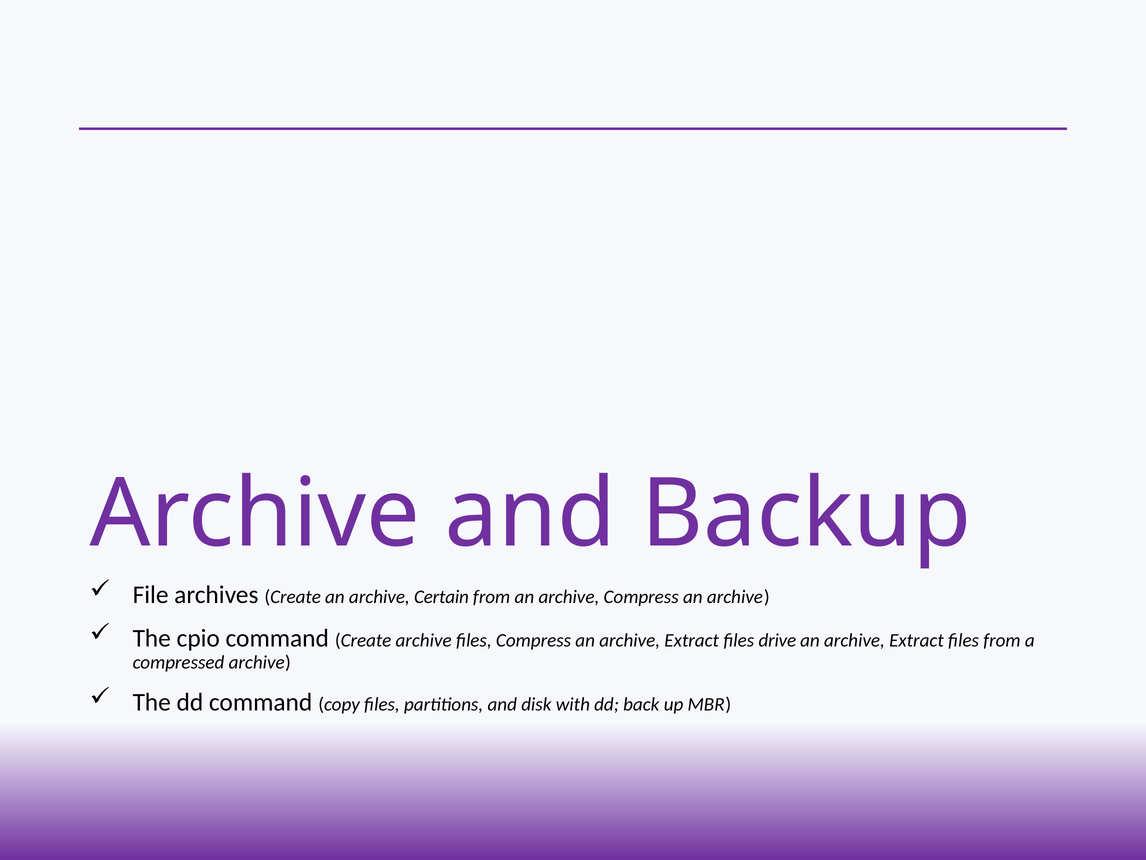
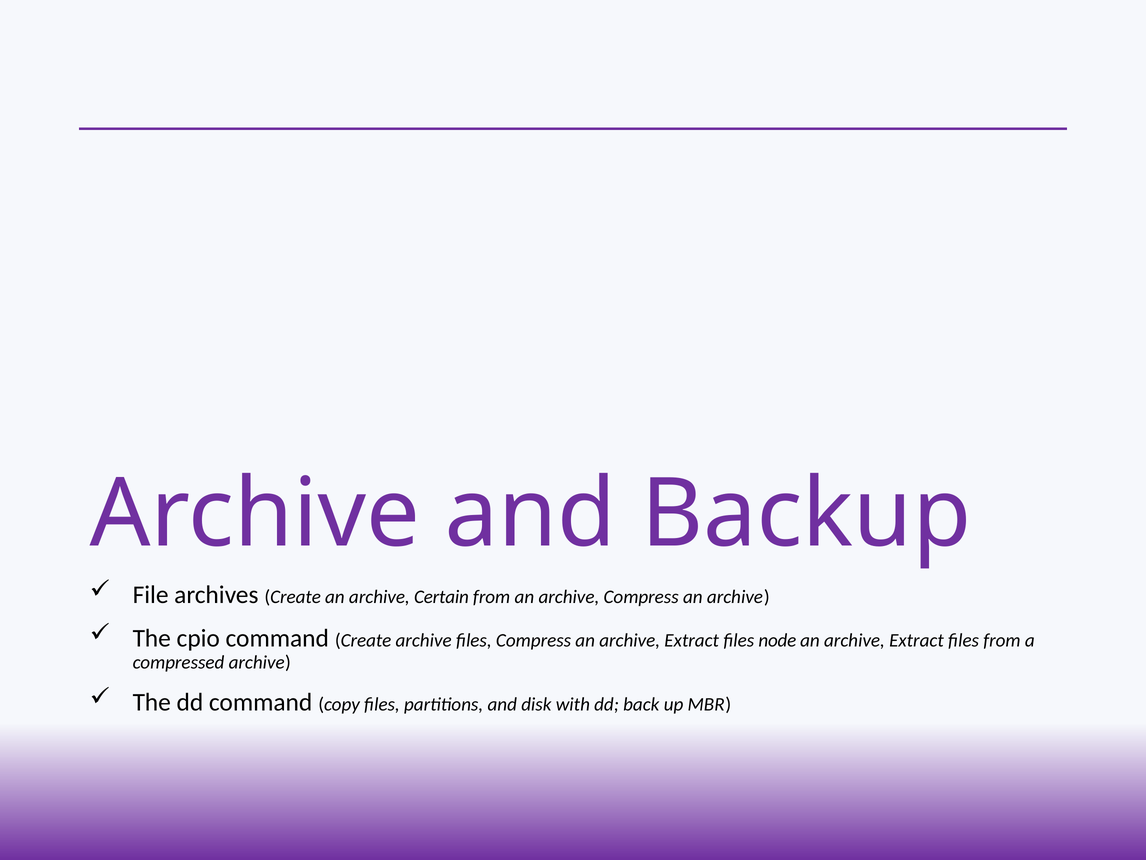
drive: drive -> node
